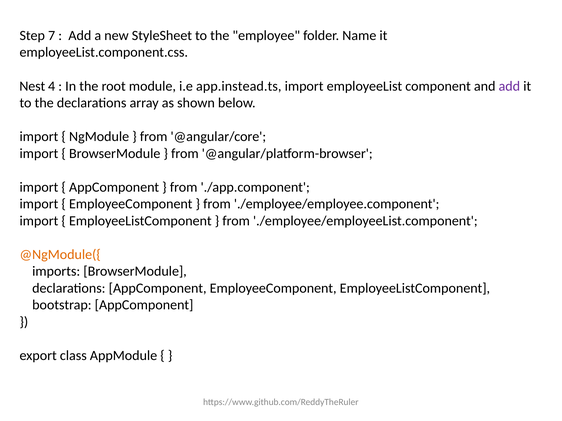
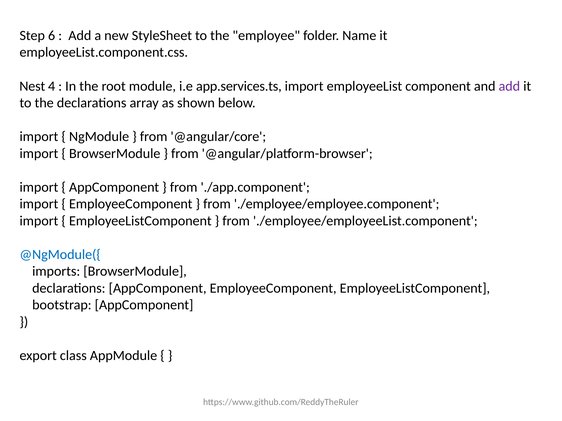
7: 7 -> 6
app.instead.ts: app.instead.ts -> app.services.ts
@NgModule({ colour: orange -> blue
